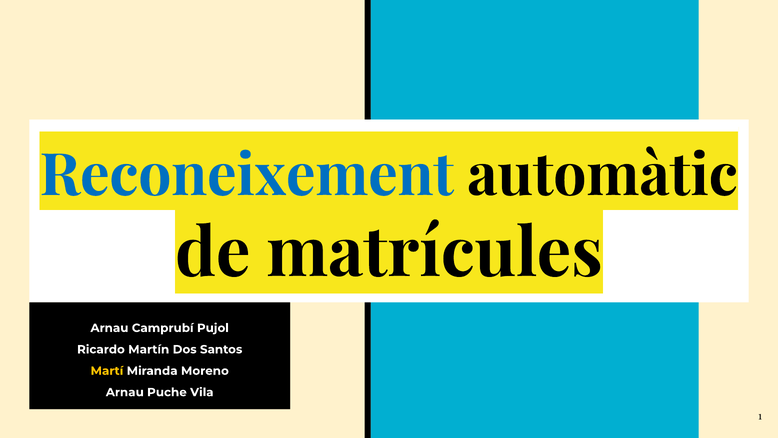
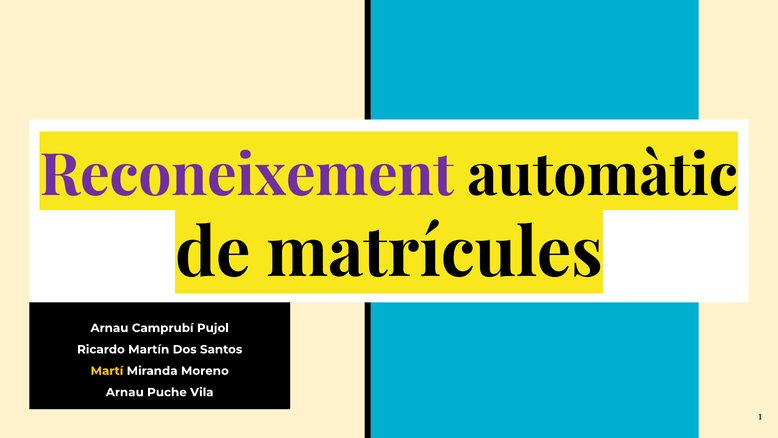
Reconeixement colour: blue -> purple
